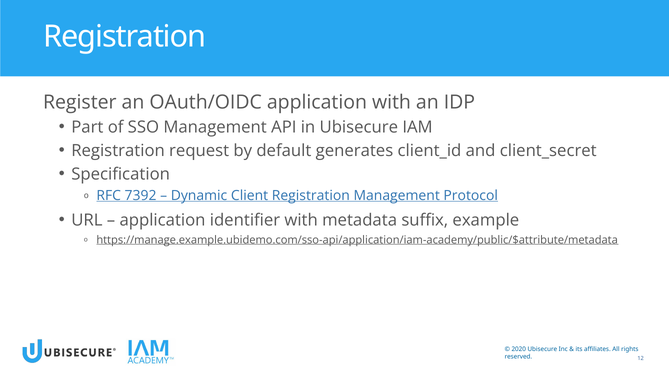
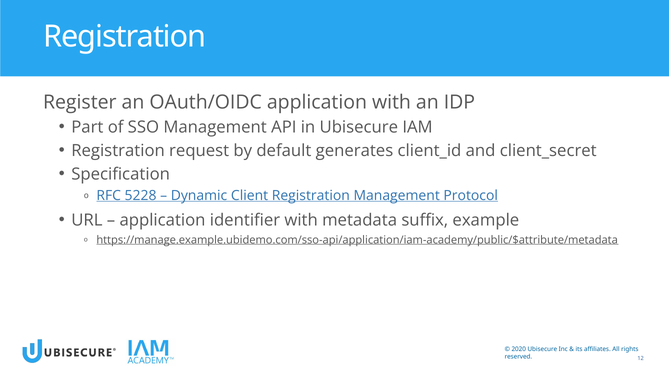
7392: 7392 -> 5228
